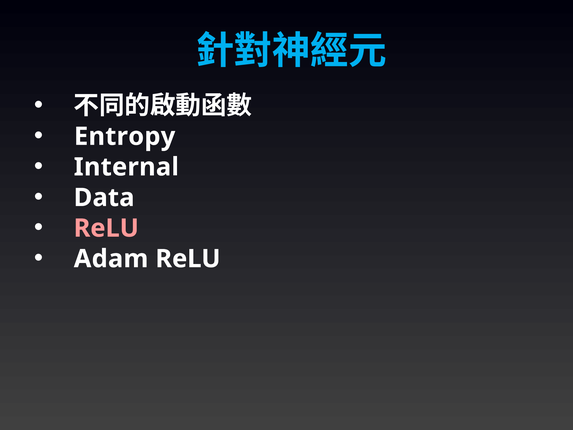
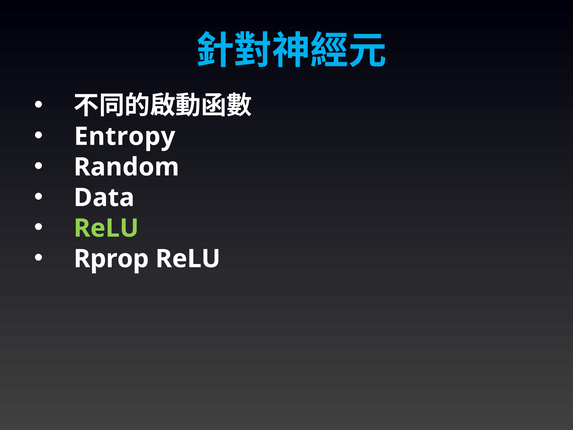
Internal: Internal -> Random
ReLU at (106, 228) colour: pink -> light green
Adam: Adam -> Rprop
